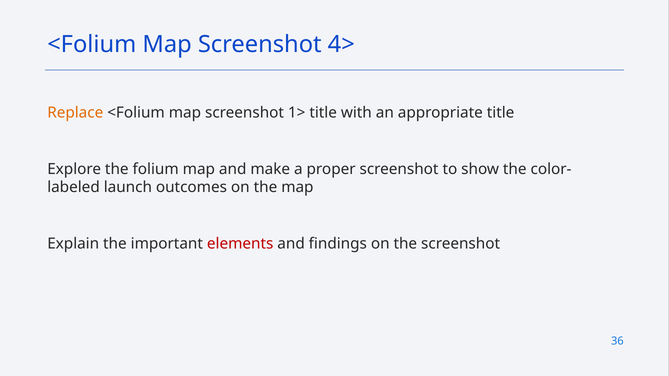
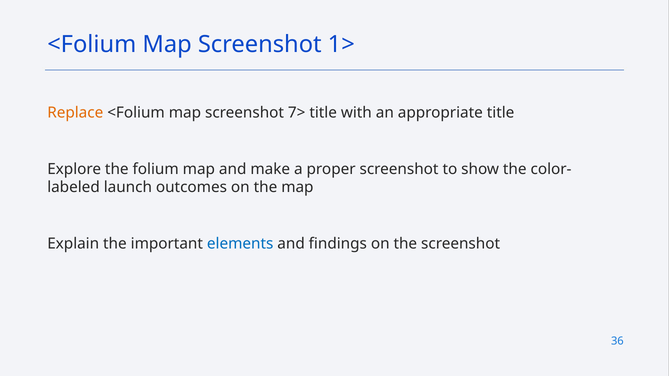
4>: 4> -> 1>
1>: 1> -> 7>
elements colour: red -> blue
